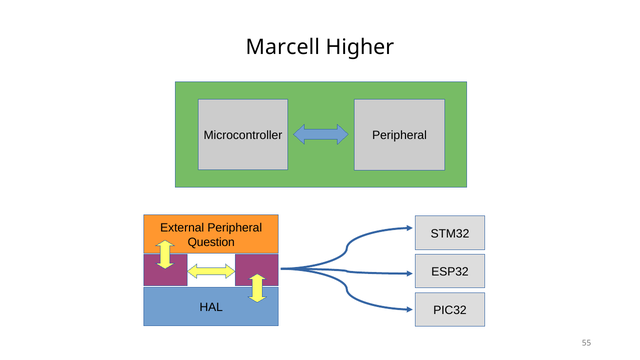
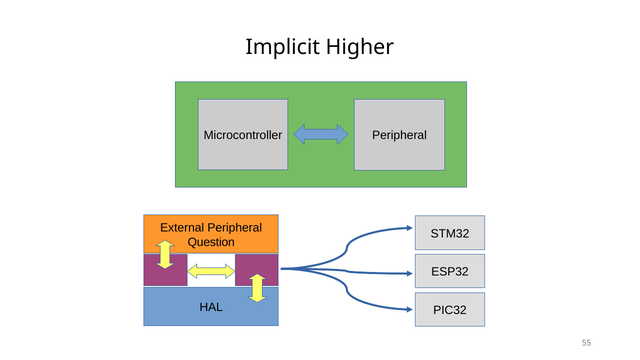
Marcell: Marcell -> Implicit
